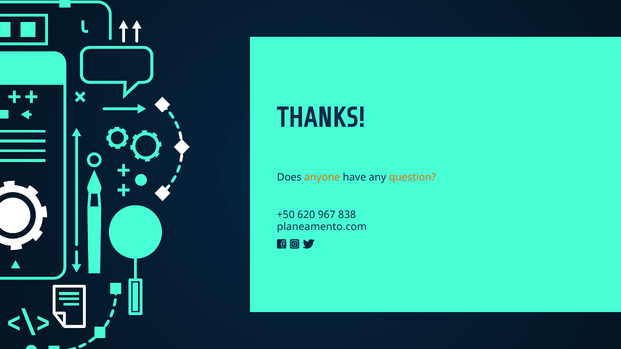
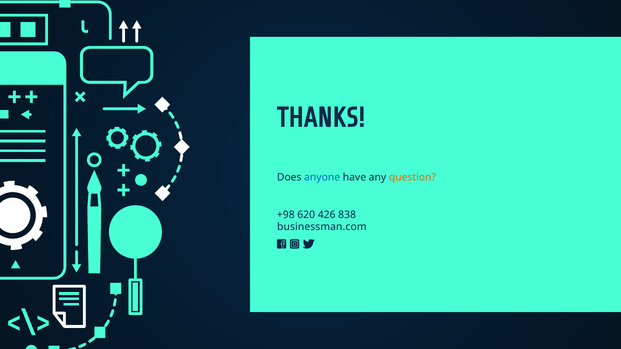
anyone colour: orange -> blue
+50: +50 -> +98
967: 967 -> 426
planeamento.com: planeamento.com -> businessman.com
